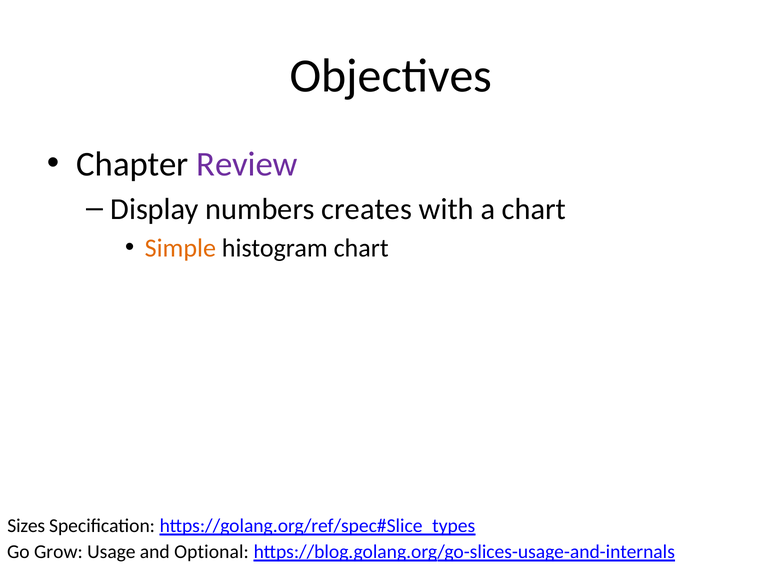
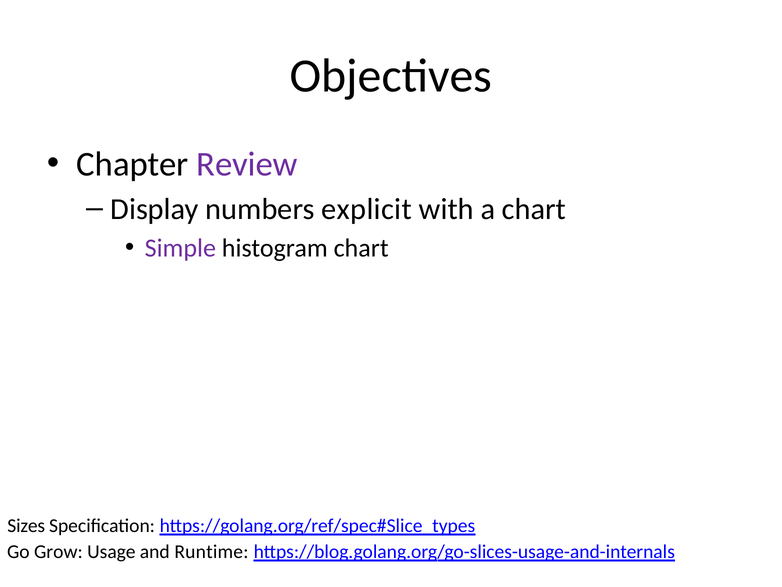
creates: creates -> explicit
Simple colour: orange -> purple
Optional: Optional -> Runtime
